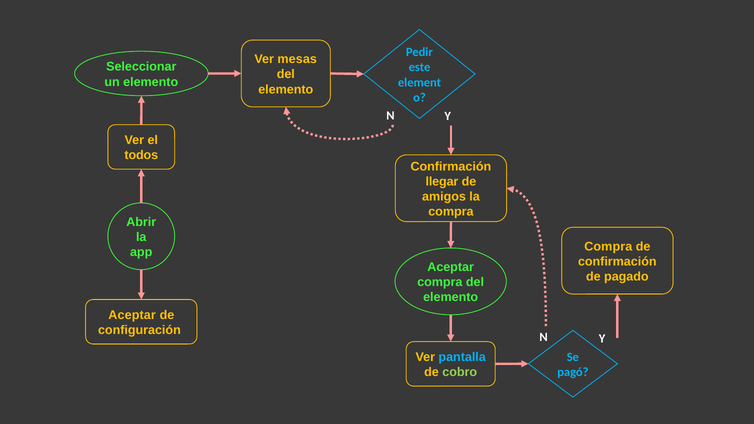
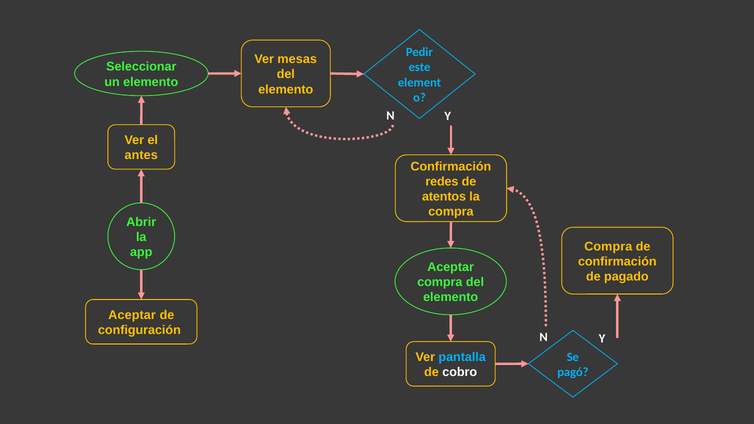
todos: todos -> antes
llegar: llegar -> redes
amigos: amigos -> atentos
cobro colour: light green -> white
